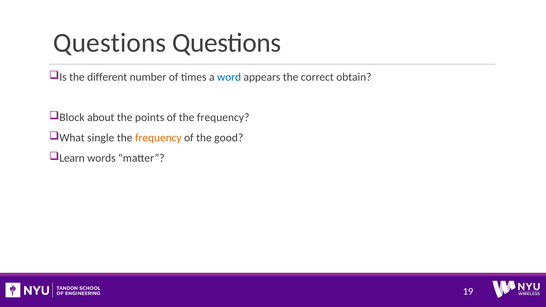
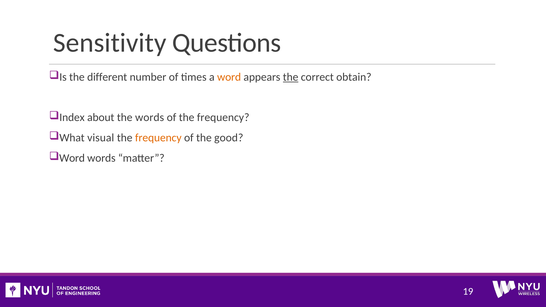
Questions at (110, 43): Questions -> Sensitivity
word at (229, 77) colour: blue -> orange
the at (291, 77) underline: none -> present
Block: Block -> Index
the points: points -> words
single: single -> visual
Learn at (72, 158): Learn -> Word
